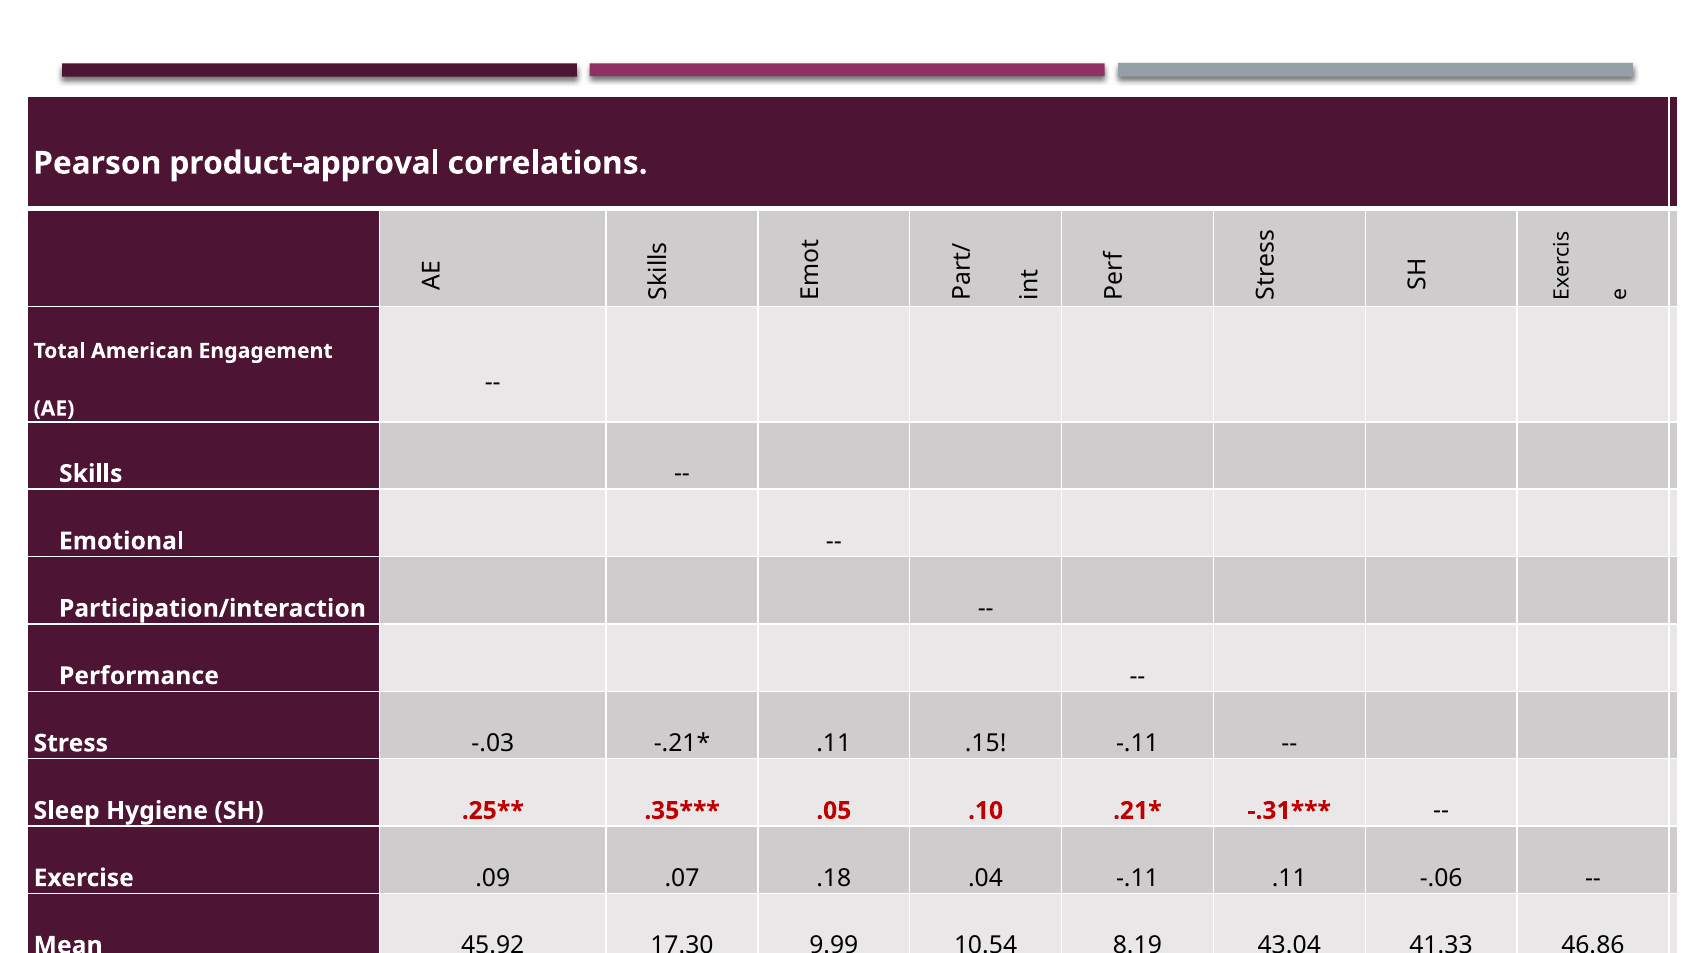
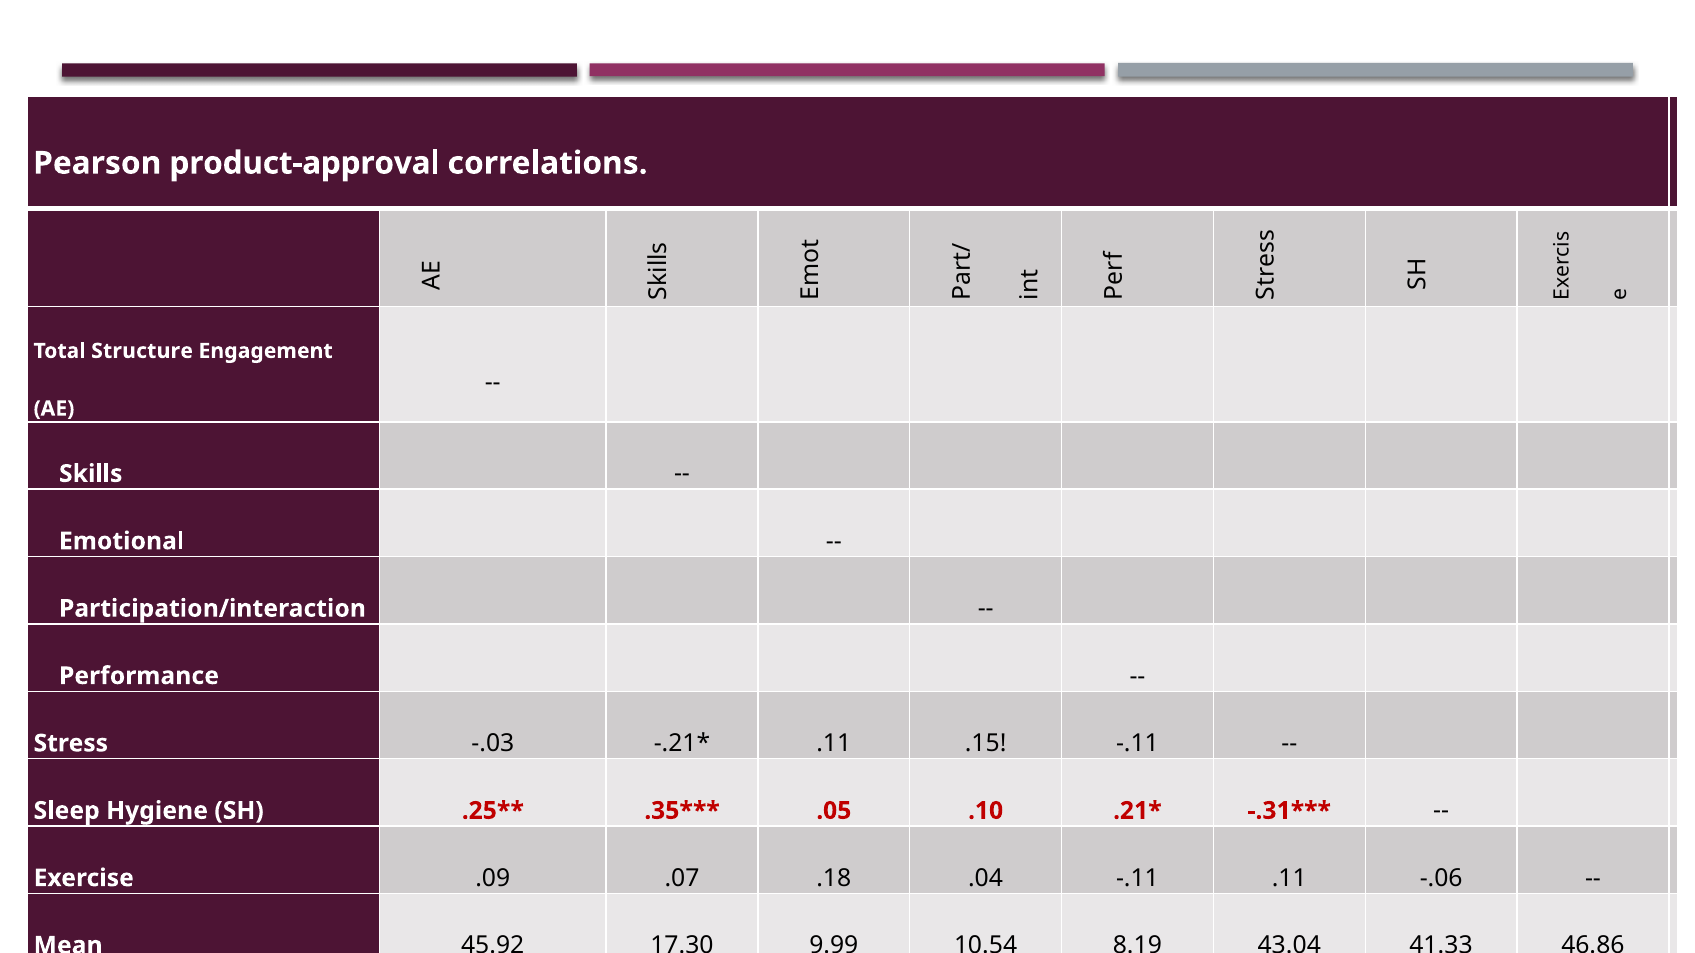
American: American -> Structure
